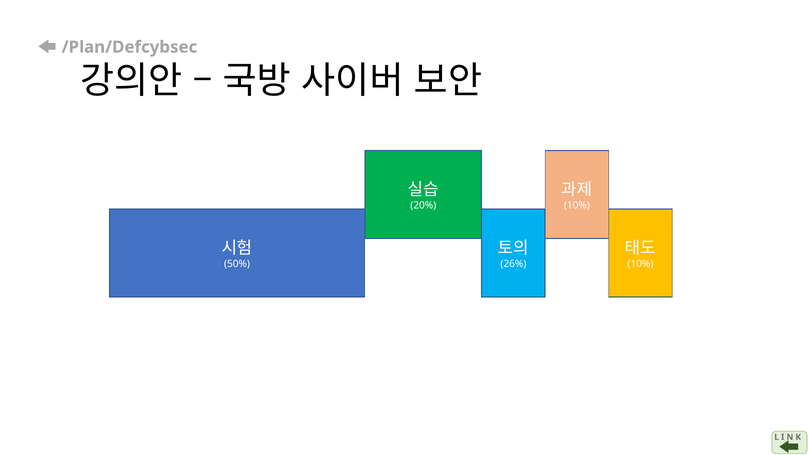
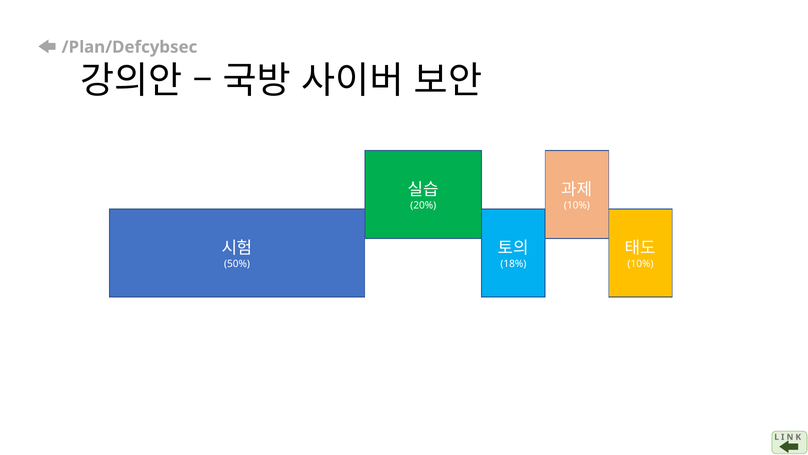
26%: 26% -> 18%
